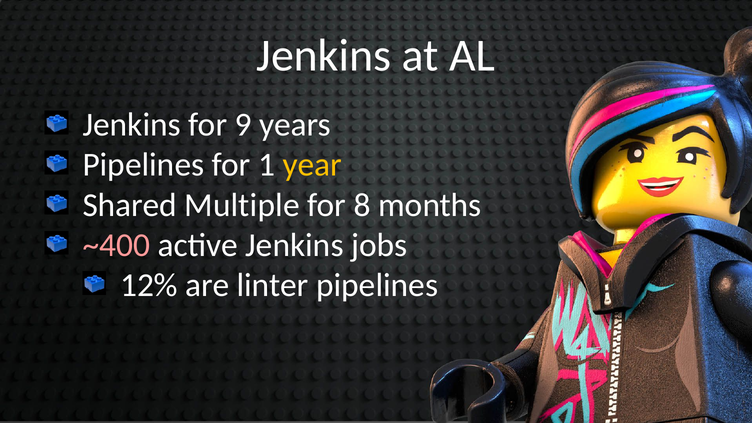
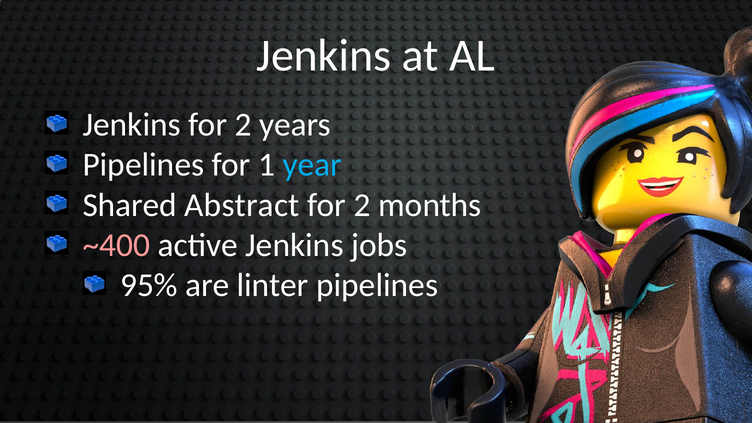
Jenkins for 9: 9 -> 2
year colour: yellow -> light blue
Multiple: Multiple -> Abstract
8 at (362, 205): 8 -> 2
12%: 12% -> 95%
